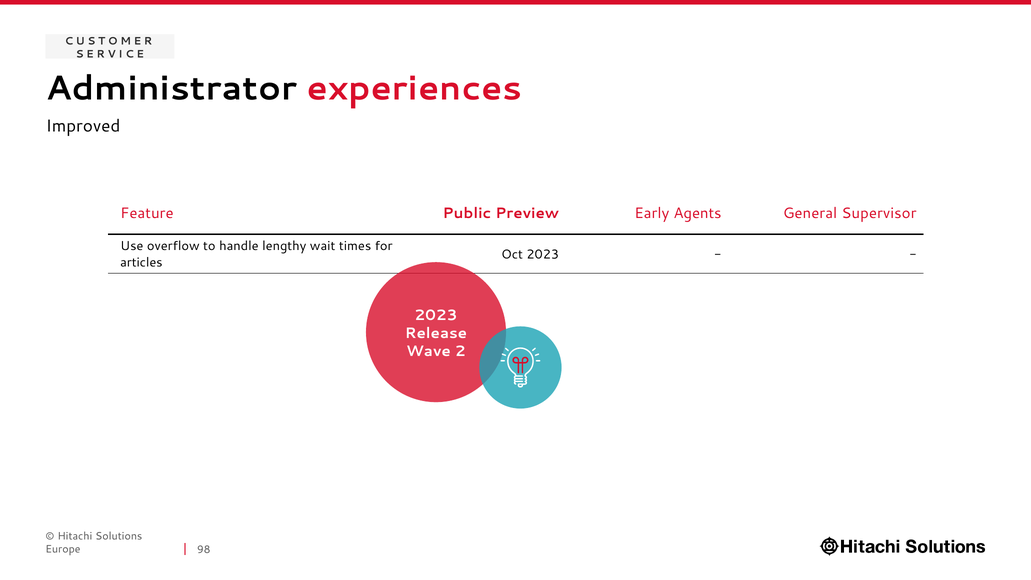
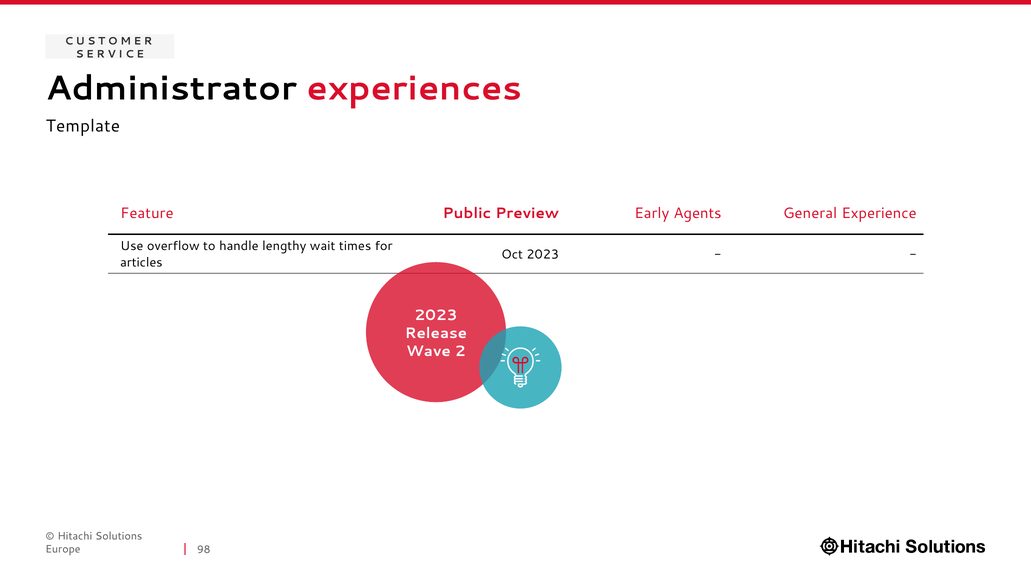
Improved: Improved -> Template
Supervisor: Supervisor -> Experience
